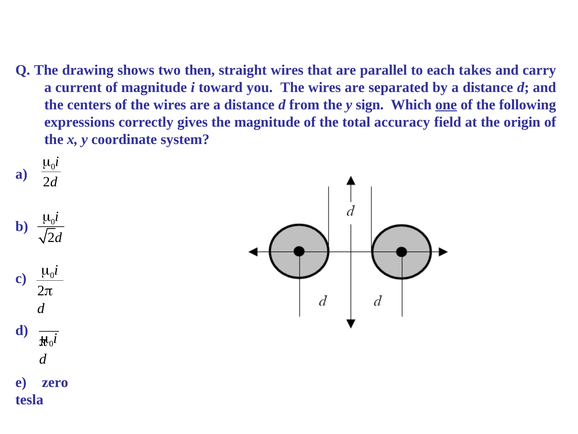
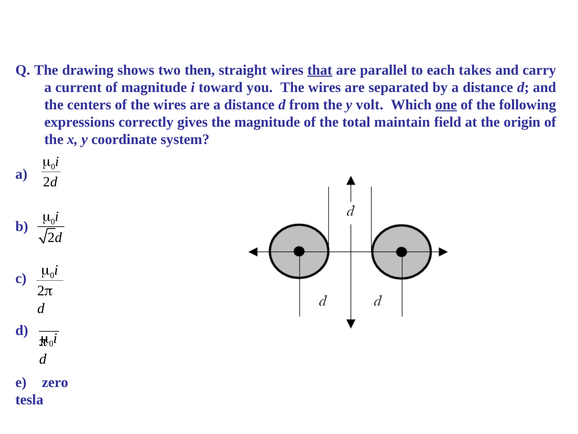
that underline: none -> present
sign: sign -> volt
accuracy: accuracy -> maintain
